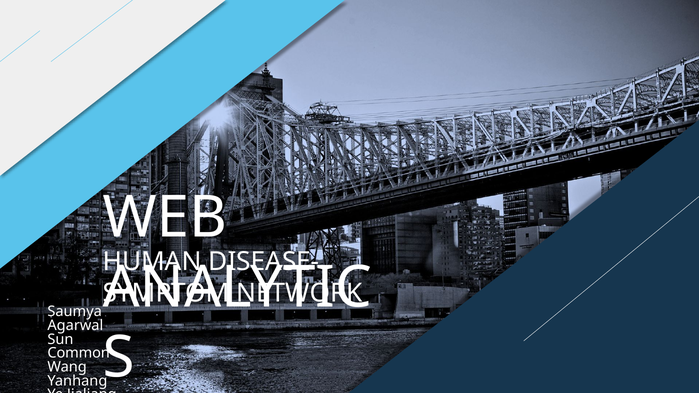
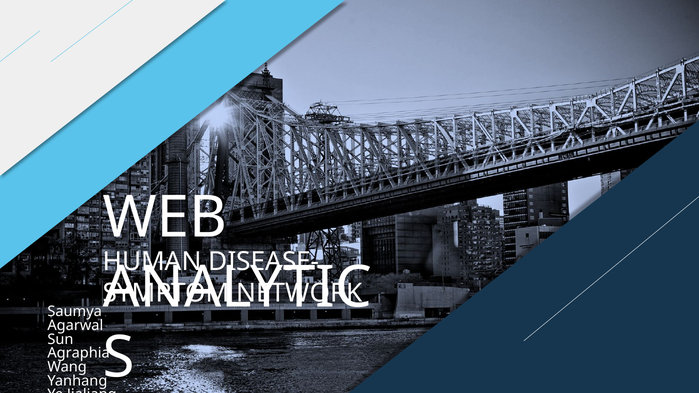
Common: Common -> Agraphia
